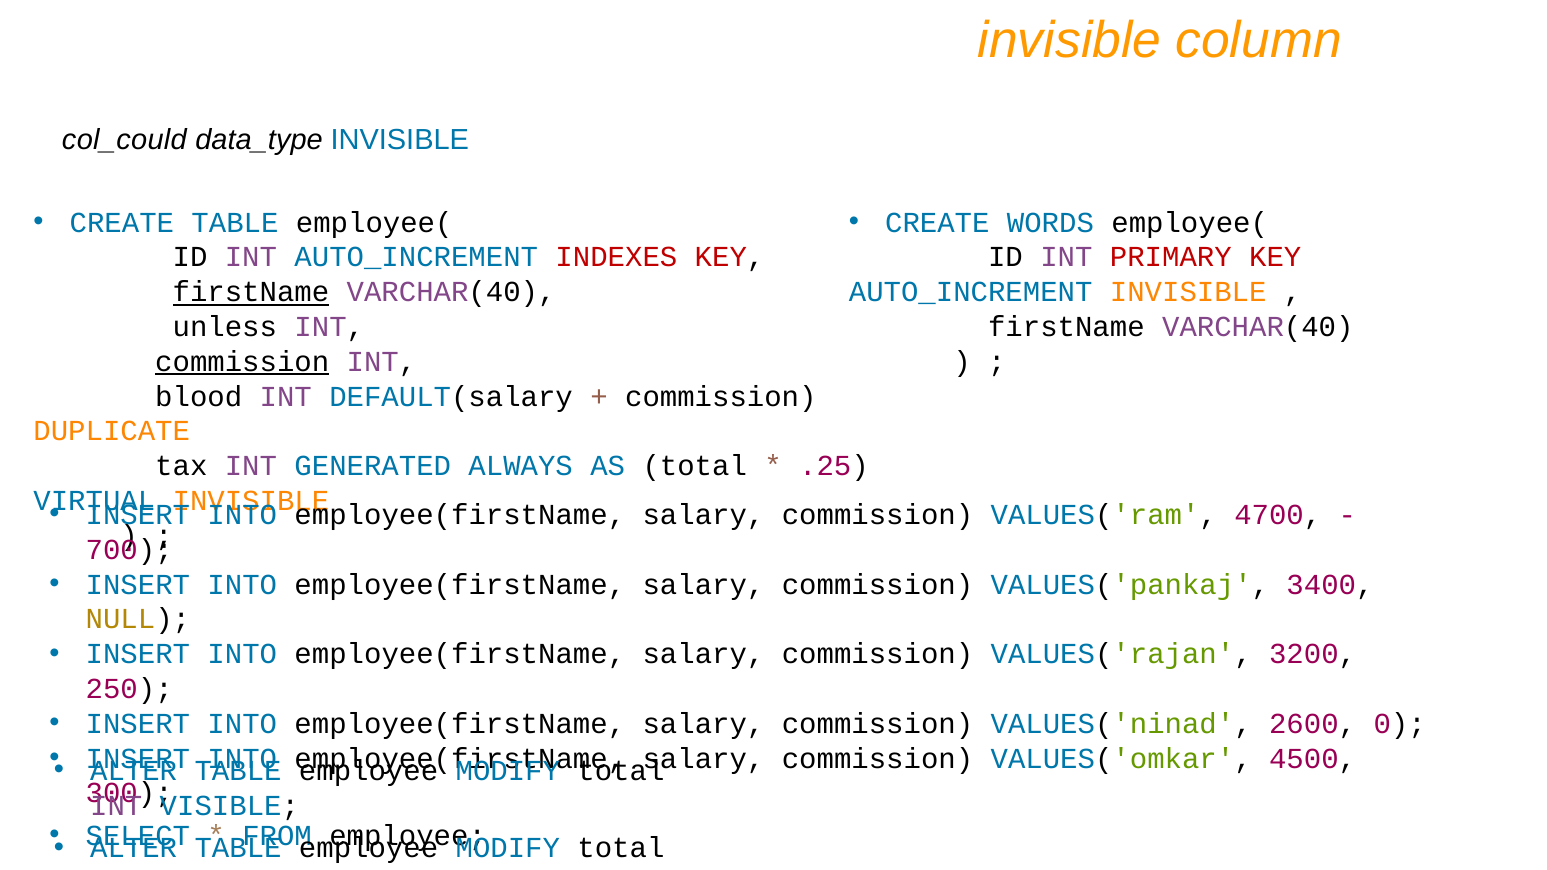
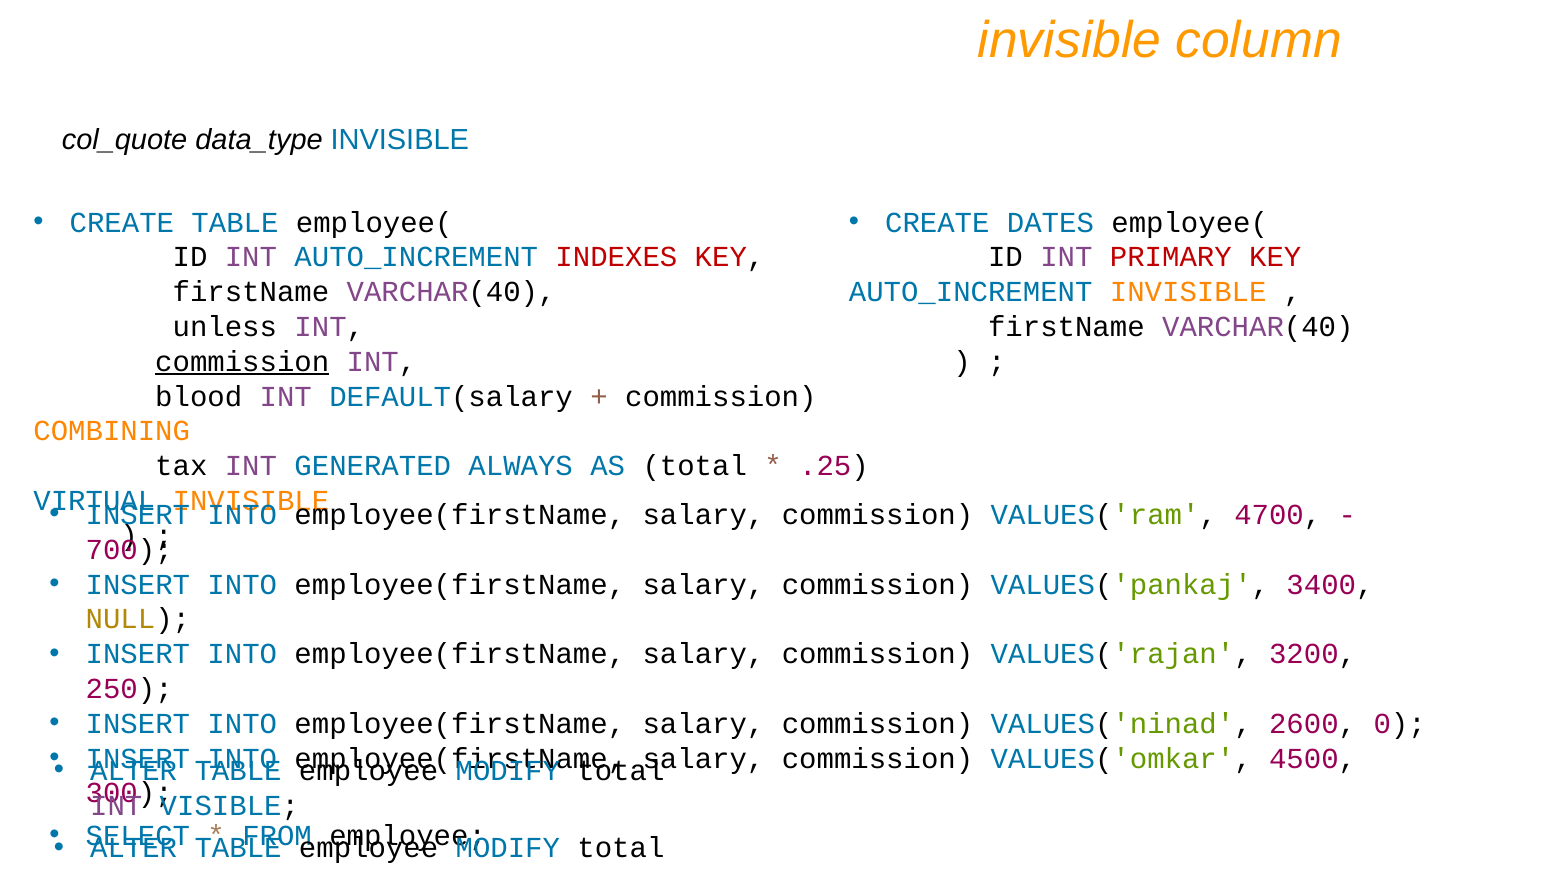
col_could: col_could -> col_quote
WORDS: WORDS -> DATES
firstName at (251, 292) underline: present -> none
DUPLICATE: DUPLICATE -> COMBINING
